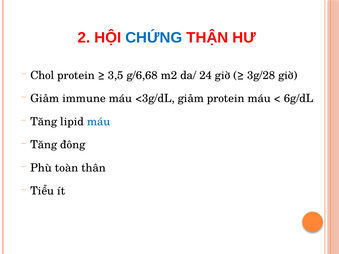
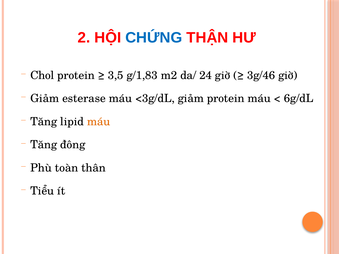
g/6,68: g/6,68 -> g/1,83
3g/28: 3g/28 -> 3g/46
immune: immune -> esterase
máu at (99, 122) colour: blue -> orange
